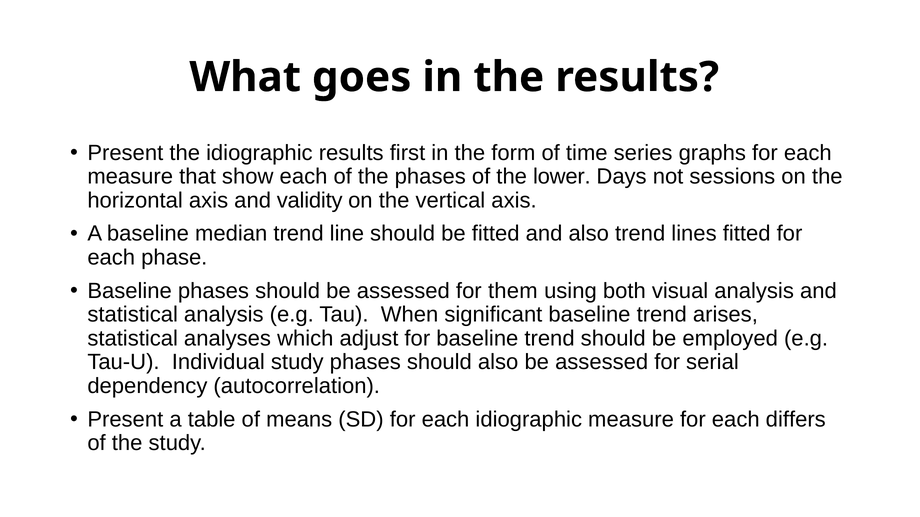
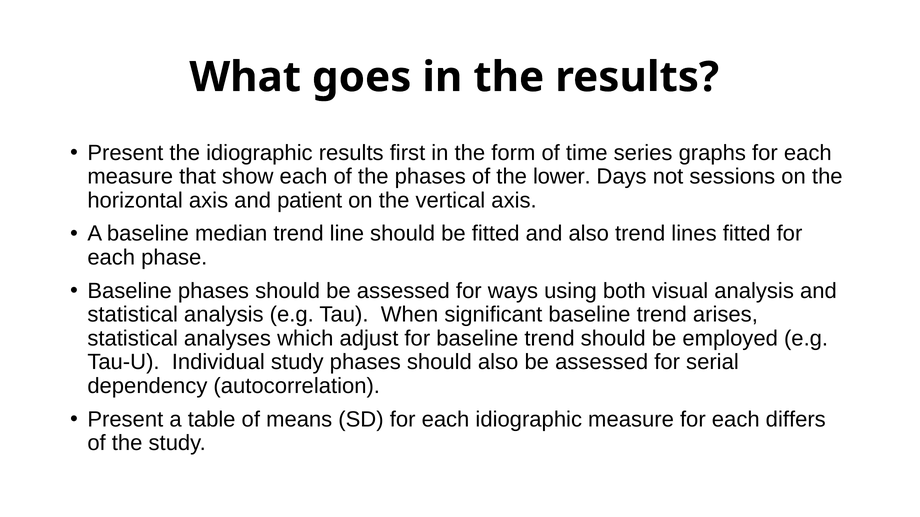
validity: validity -> patient
them: them -> ways
